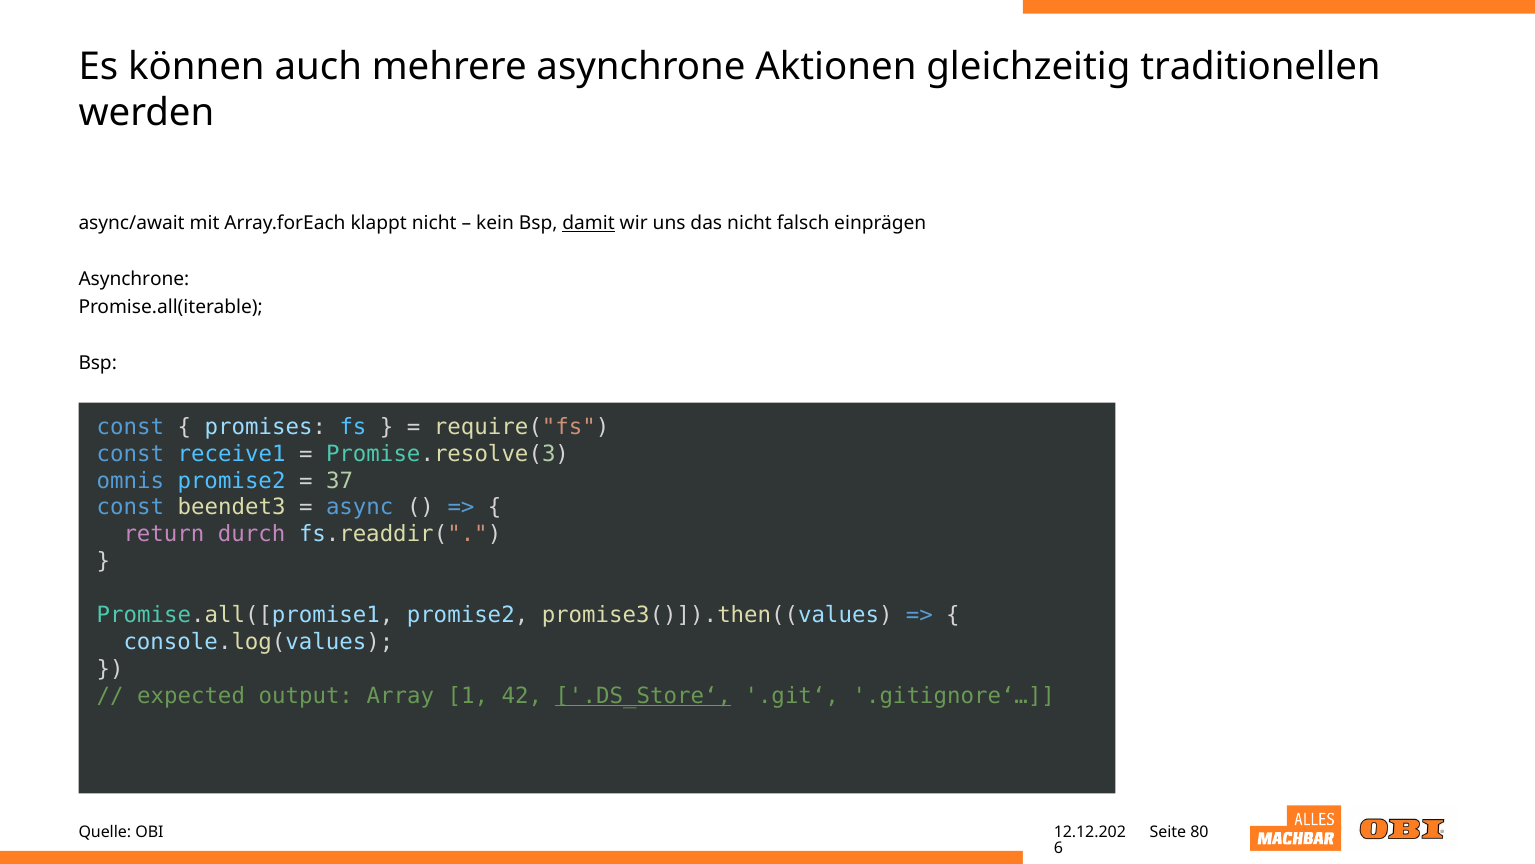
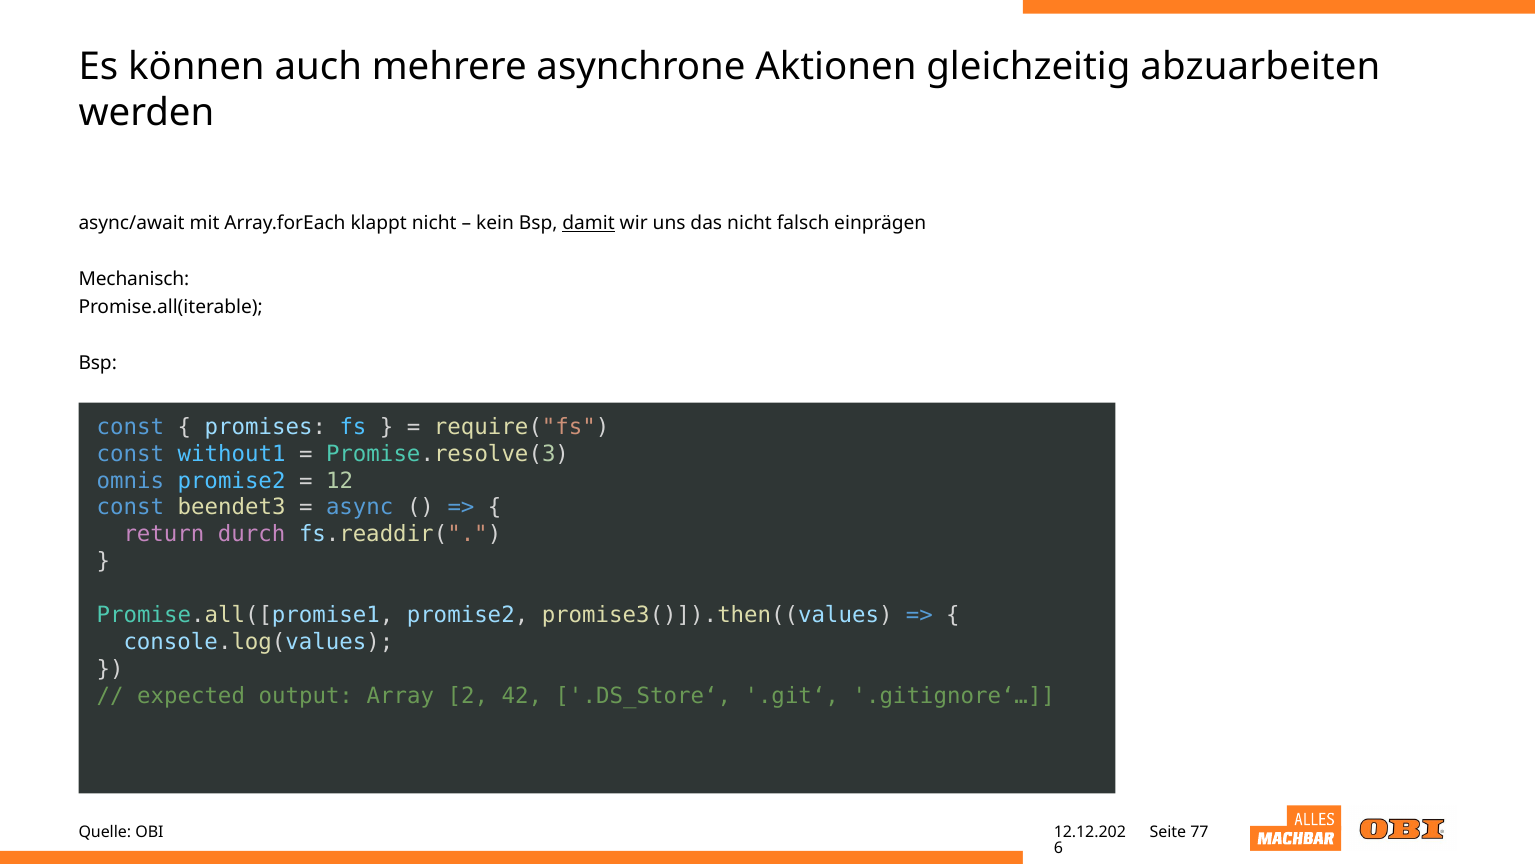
traditionellen: traditionellen -> abzuarbeiten
Asynchrone at (134, 279): Asynchrone -> Mechanisch
receive1: receive1 -> without1
37: 37 -> 12
1: 1 -> 2
.DS_Store‘ underline: present -> none
80: 80 -> 77
